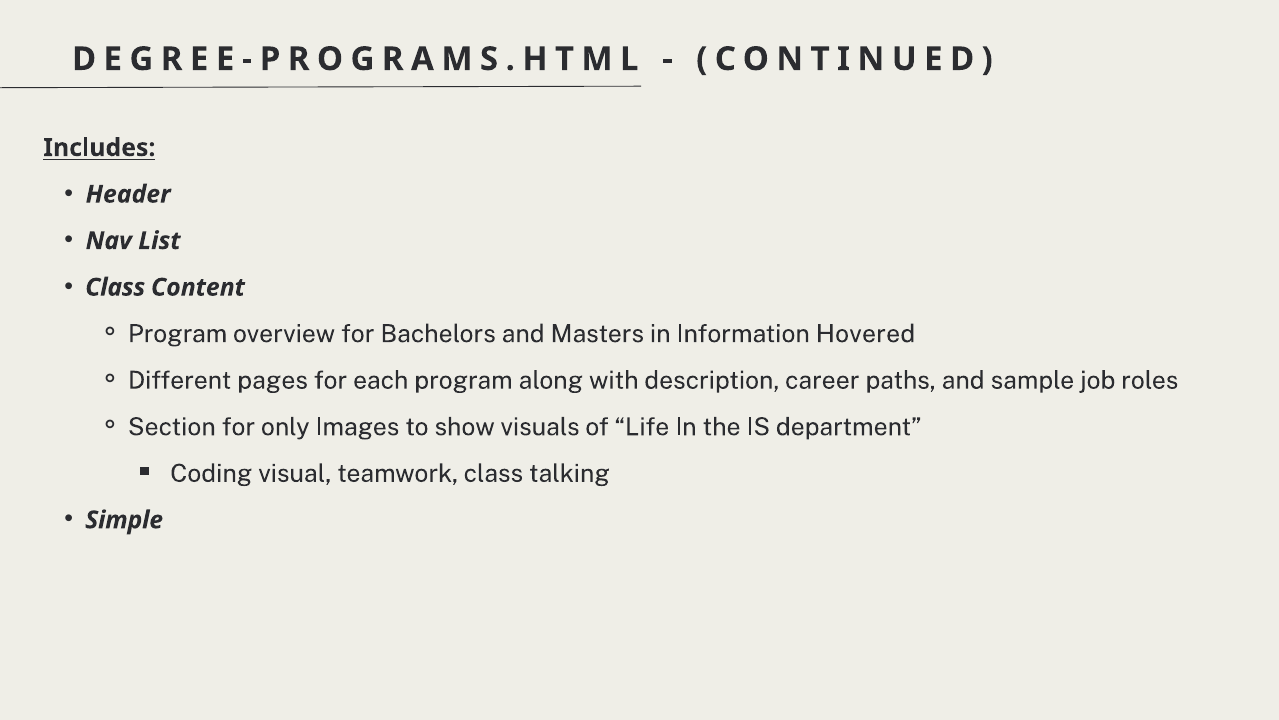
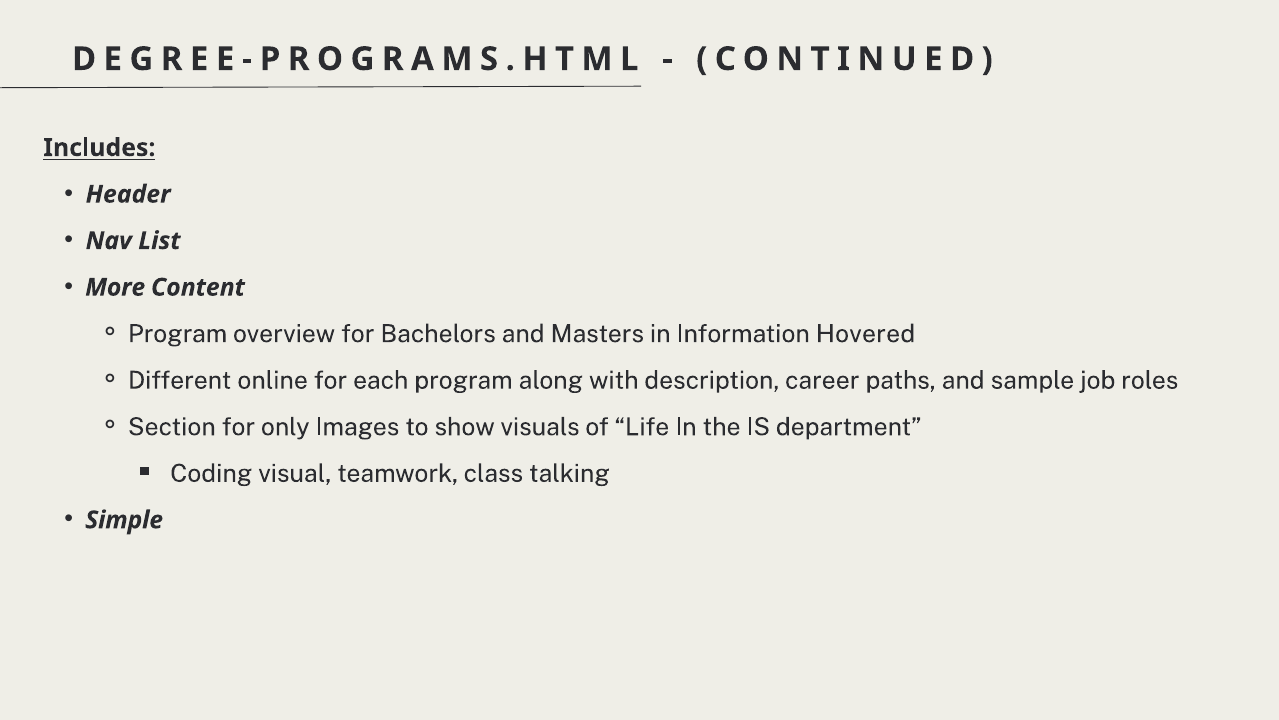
Class at (115, 287): Class -> More
pages: pages -> online
